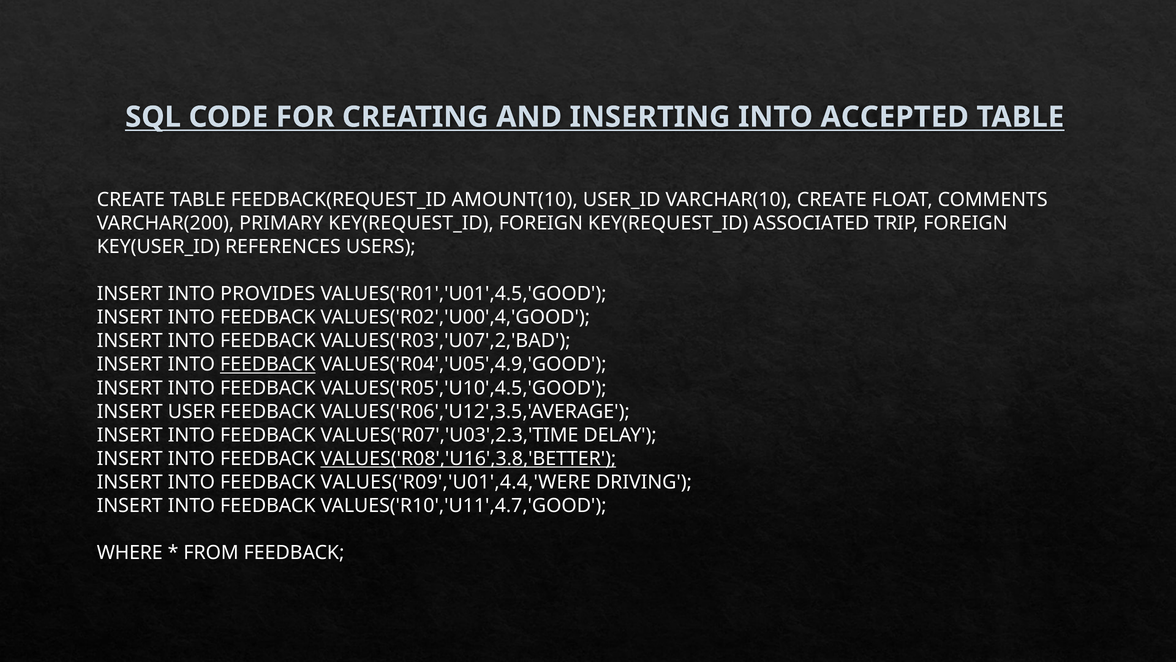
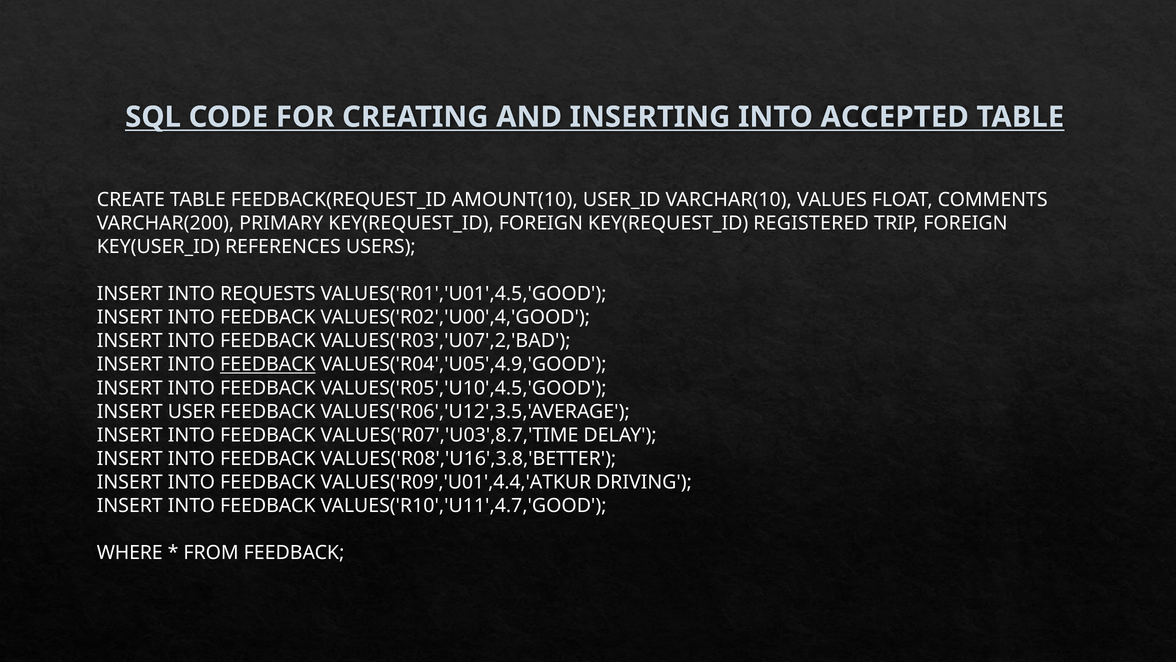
VARCHAR(10 CREATE: CREATE -> VALUES
ASSOCIATED: ASSOCIATED -> REGISTERED
PROVIDES: PROVIDES -> REQUESTS
VALUES('R07','U03',2.3,'TIME: VALUES('R07','U03',2.3,'TIME -> VALUES('R07','U03',8.7,'TIME
VALUES('R08','U16',3.8,'BETTER underline: present -> none
VALUES('R09','U01',4.4,'WERE: VALUES('R09','U01',4.4,'WERE -> VALUES('R09','U01',4.4,'ATKUR
